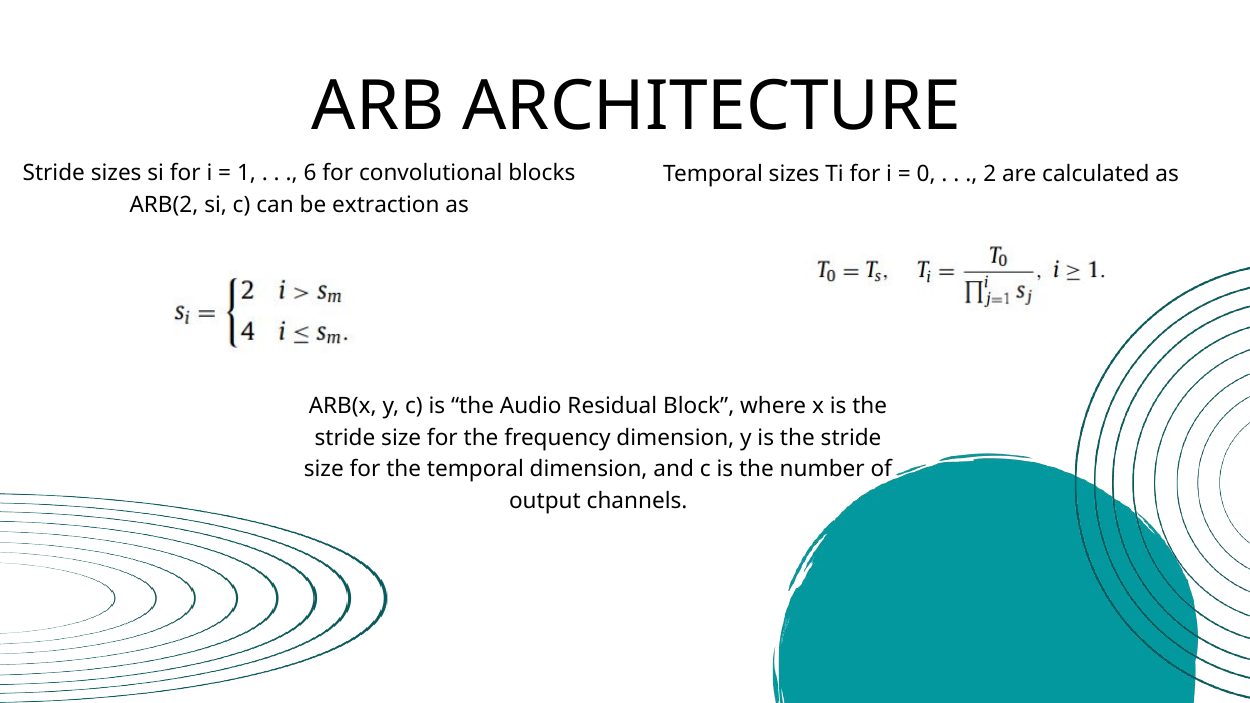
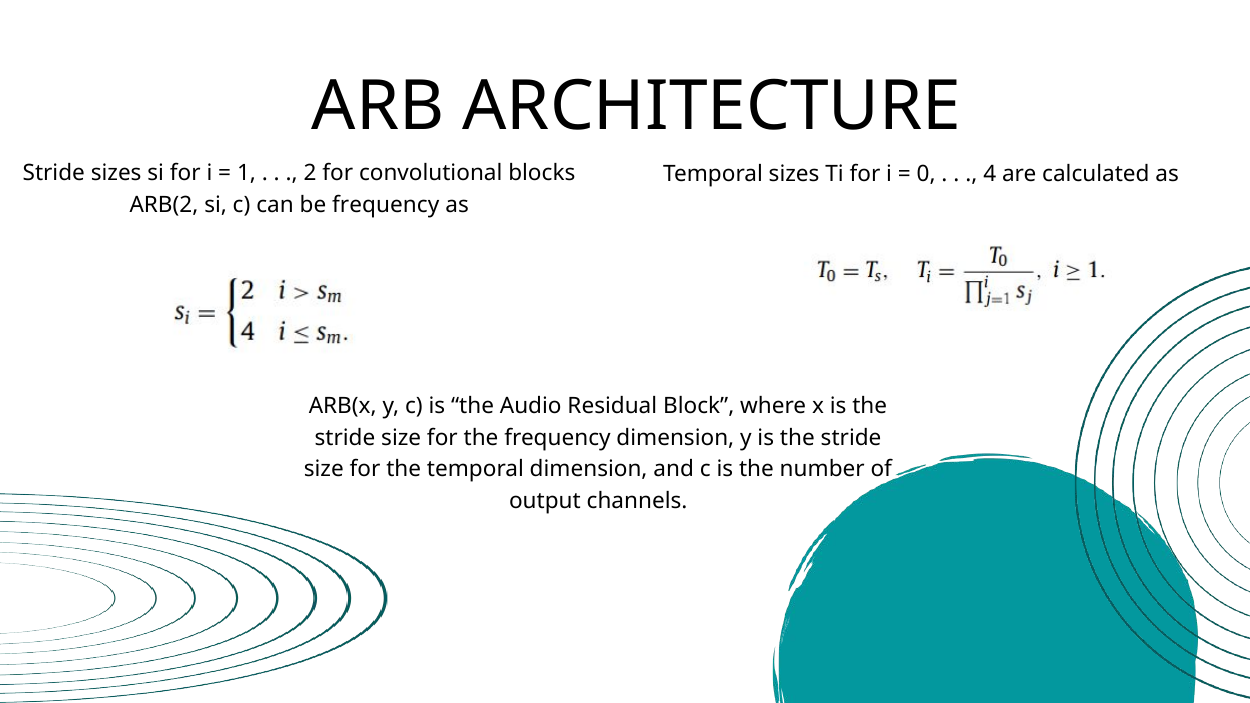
6: 6 -> 2
2: 2 -> 4
be extraction: extraction -> frequency
